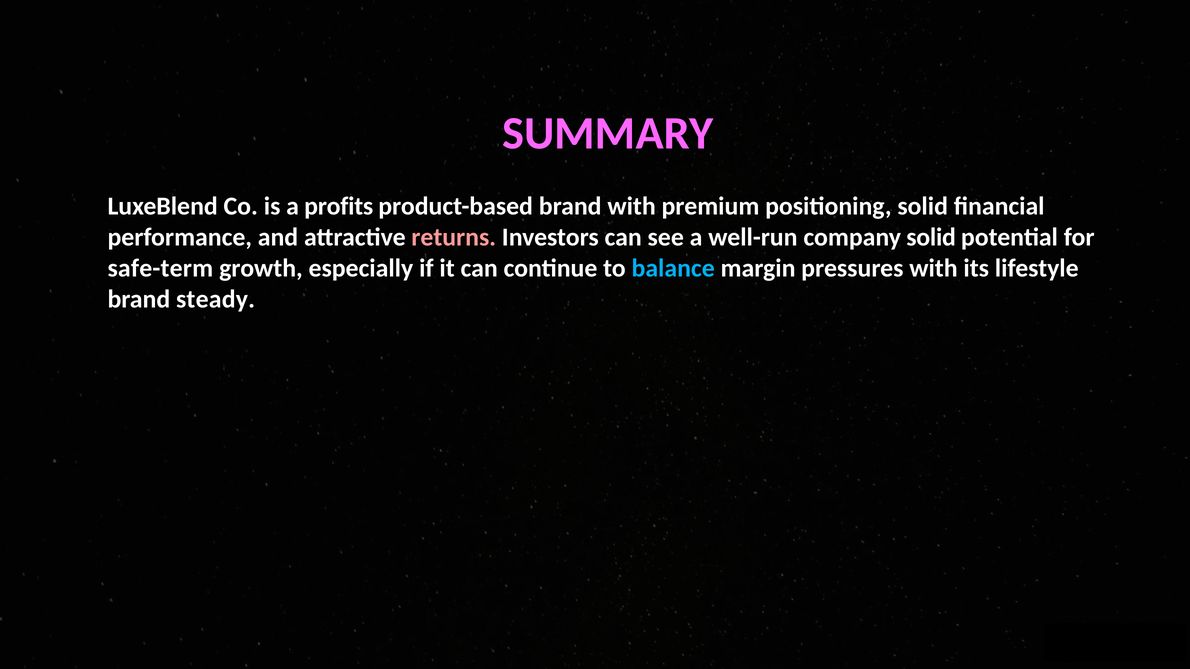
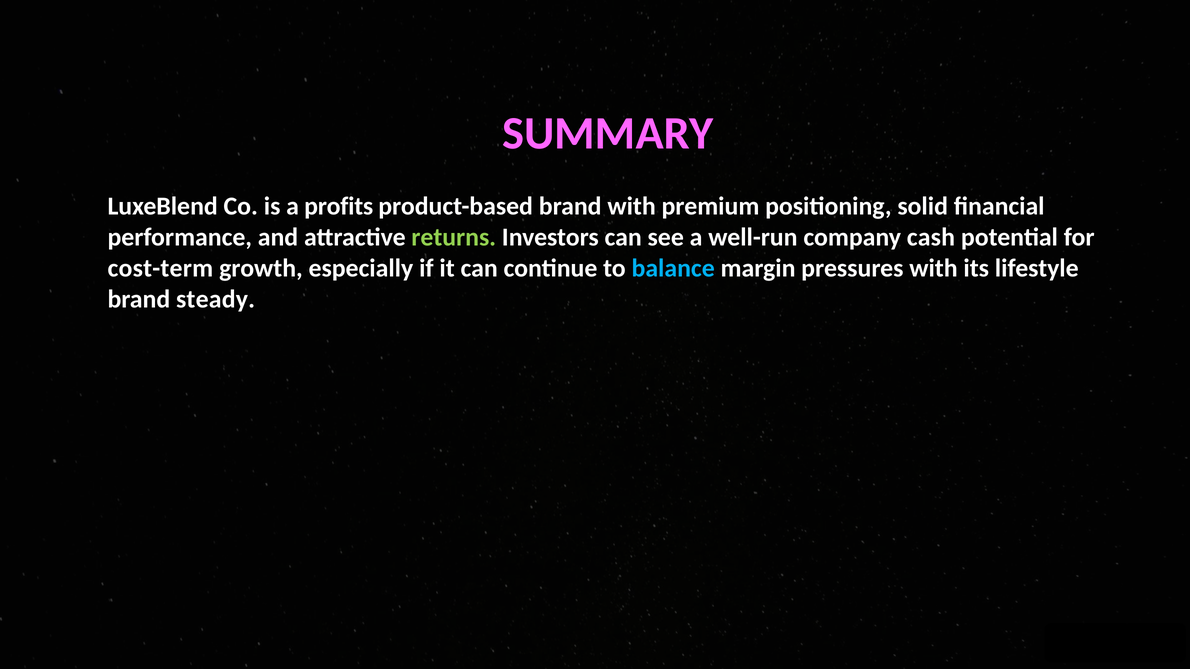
returns colour: pink -> light green
company solid: solid -> cash
safe-term: safe-term -> cost-term
